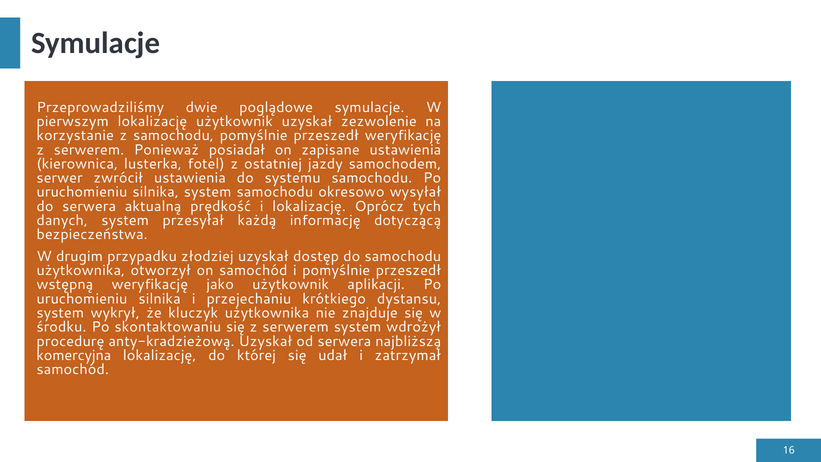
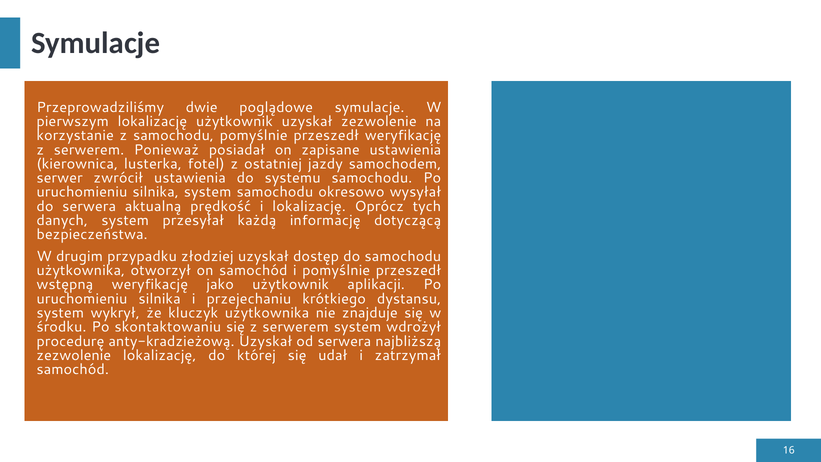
komercyjna at (74, 355): komercyjna -> zezwolenie
